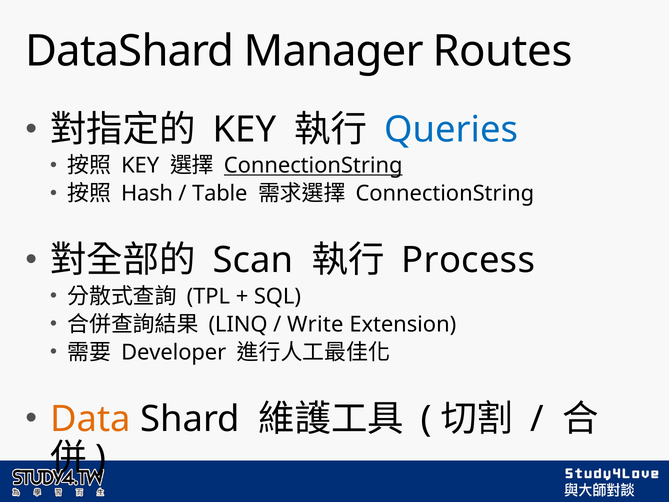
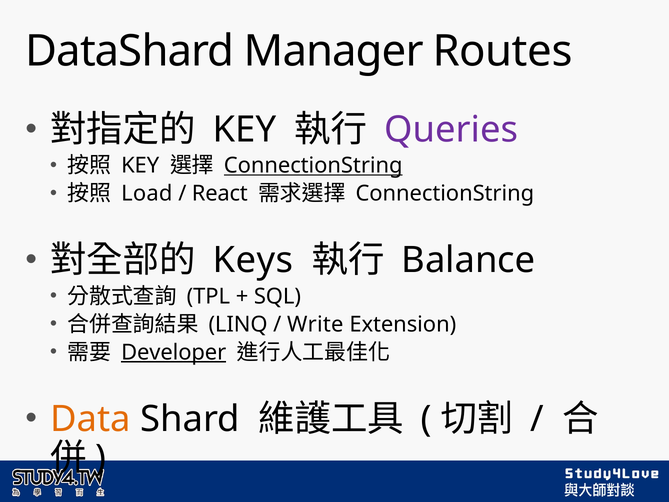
Queries colour: blue -> purple
Hash: Hash -> Load
Table: Table -> React
Scan: Scan -> Keys
Process: Process -> Balance
Developer underline: none -> present
